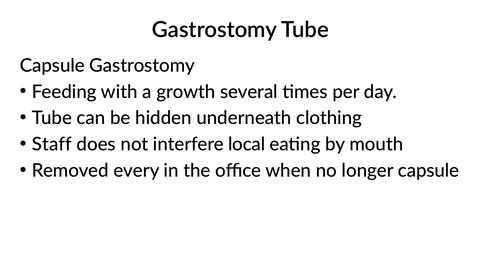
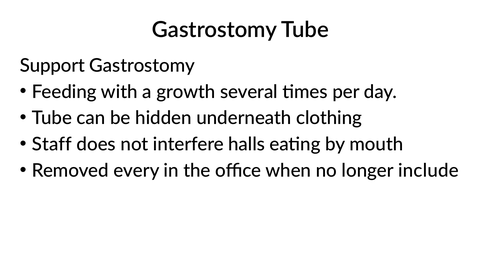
Capsule at (52, 66): Capsule -> Support
local: local -> halls
longer capsule: capsule -> include
